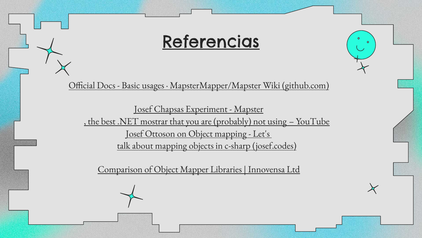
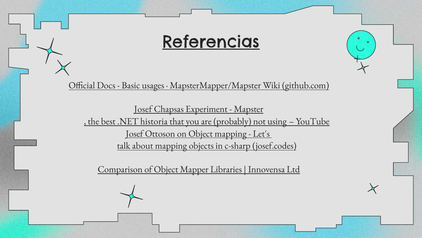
mostrar: mostrar -> historia
